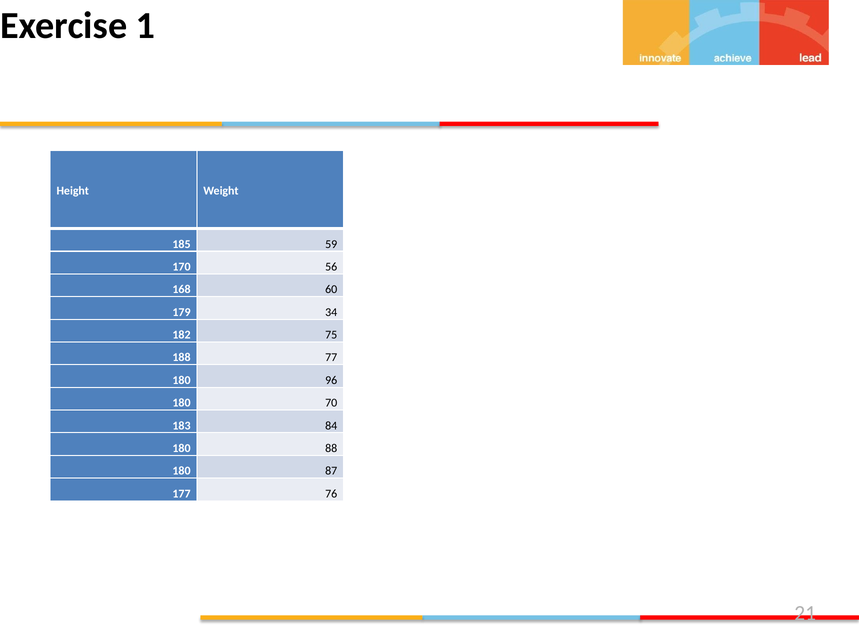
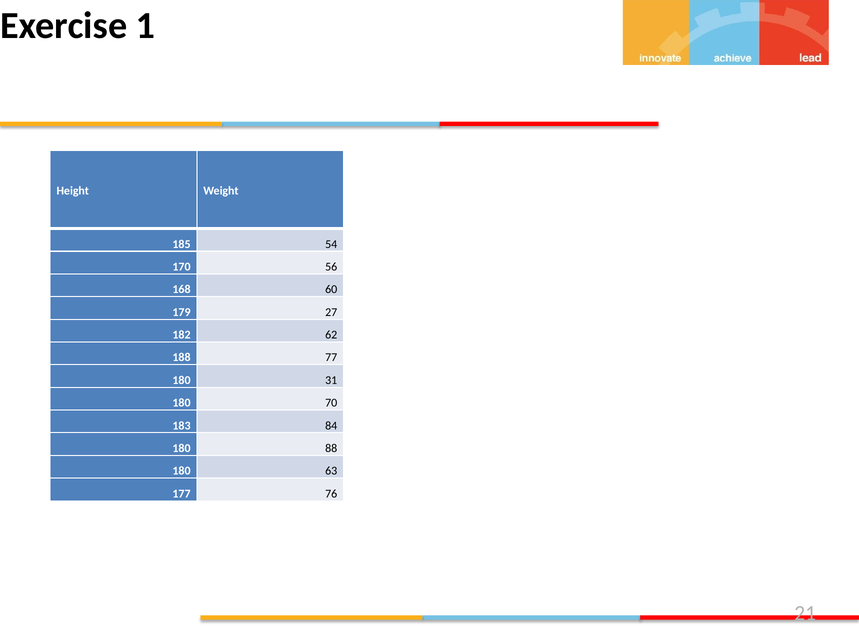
59: 59 -> 54
34: 34 -> 27
75: 75 -> 62
96: 96 -> 31
87: 87 -> 63
